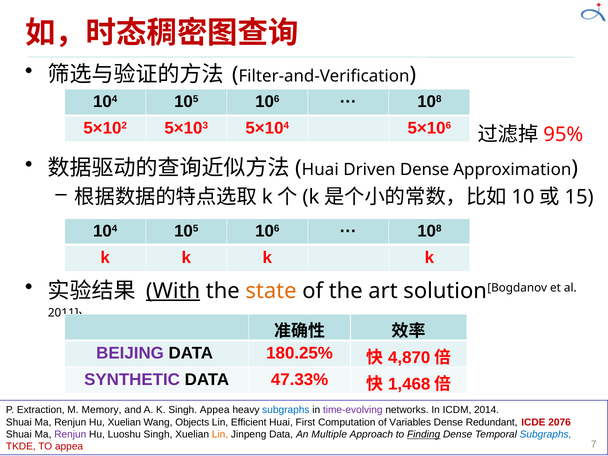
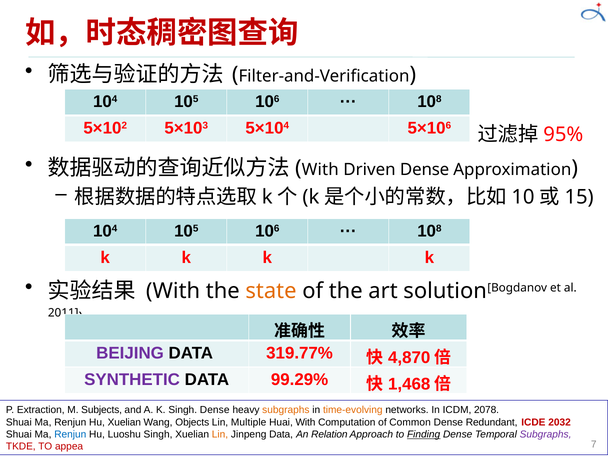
Huai at (320, 170): Huai -> With
With at (173, 291) underline: present -> none
180.25%: 180.25% -> 319.77%
47.33%: 47.33% -> 99.29%
Memory: Memory -> Subjects
Singh Appea: Appea -> Dense
subgraphs at (286, 410) colour: blue -> orange
time-evolving colour: purple -> orange
2014: 2014 -> 2078
Efficient: Efficient -> Multiple
Huai First: First -> With
Variables: Variables -> Common
2076: 2076 -> 2032
Renjun at (70, 434) colour: purple -> blue
Multiple: Multiple -> Relation
Subgraphs at (546, 434) colour: blue -> purple
